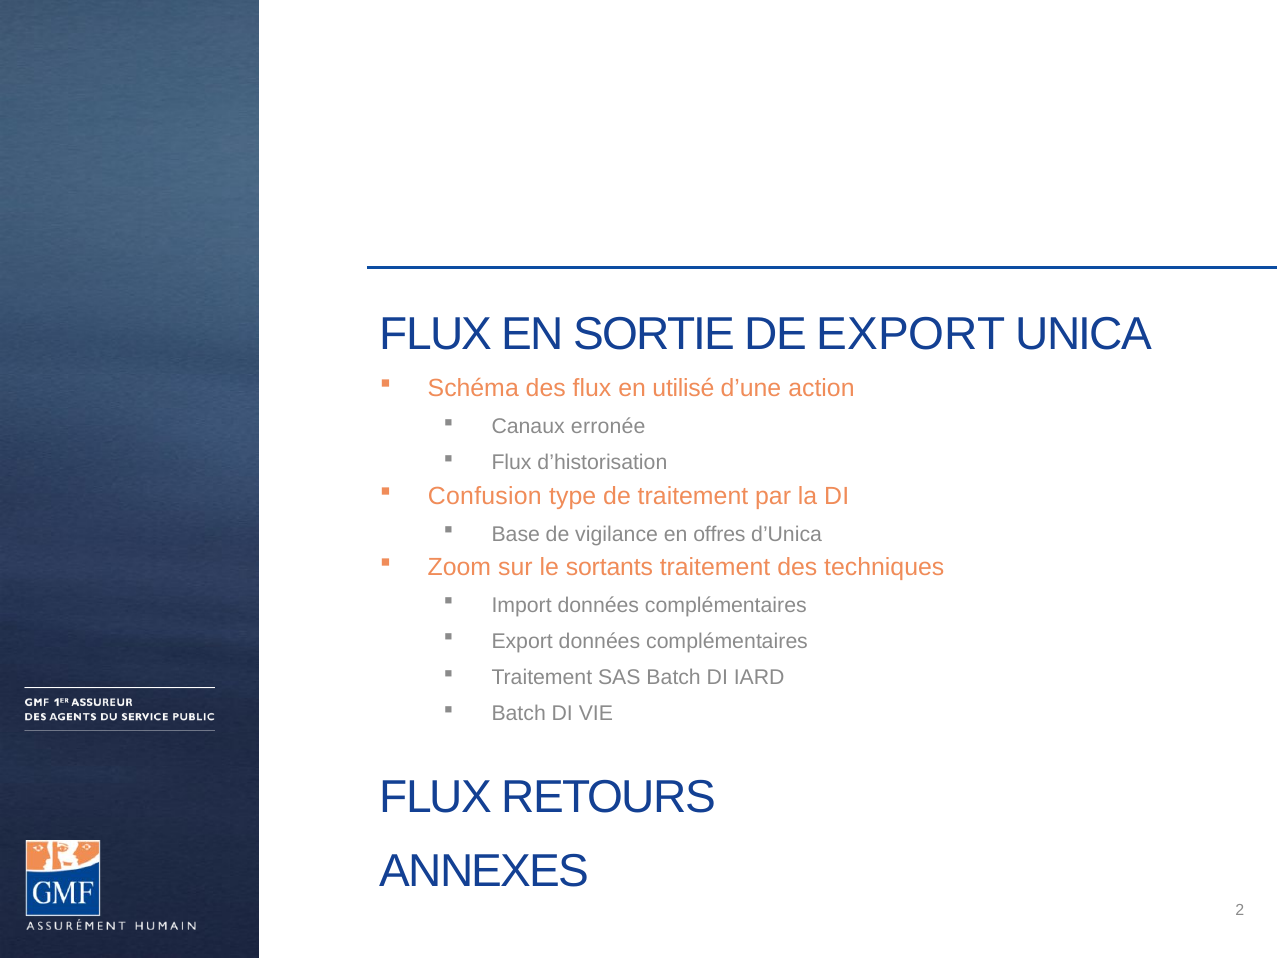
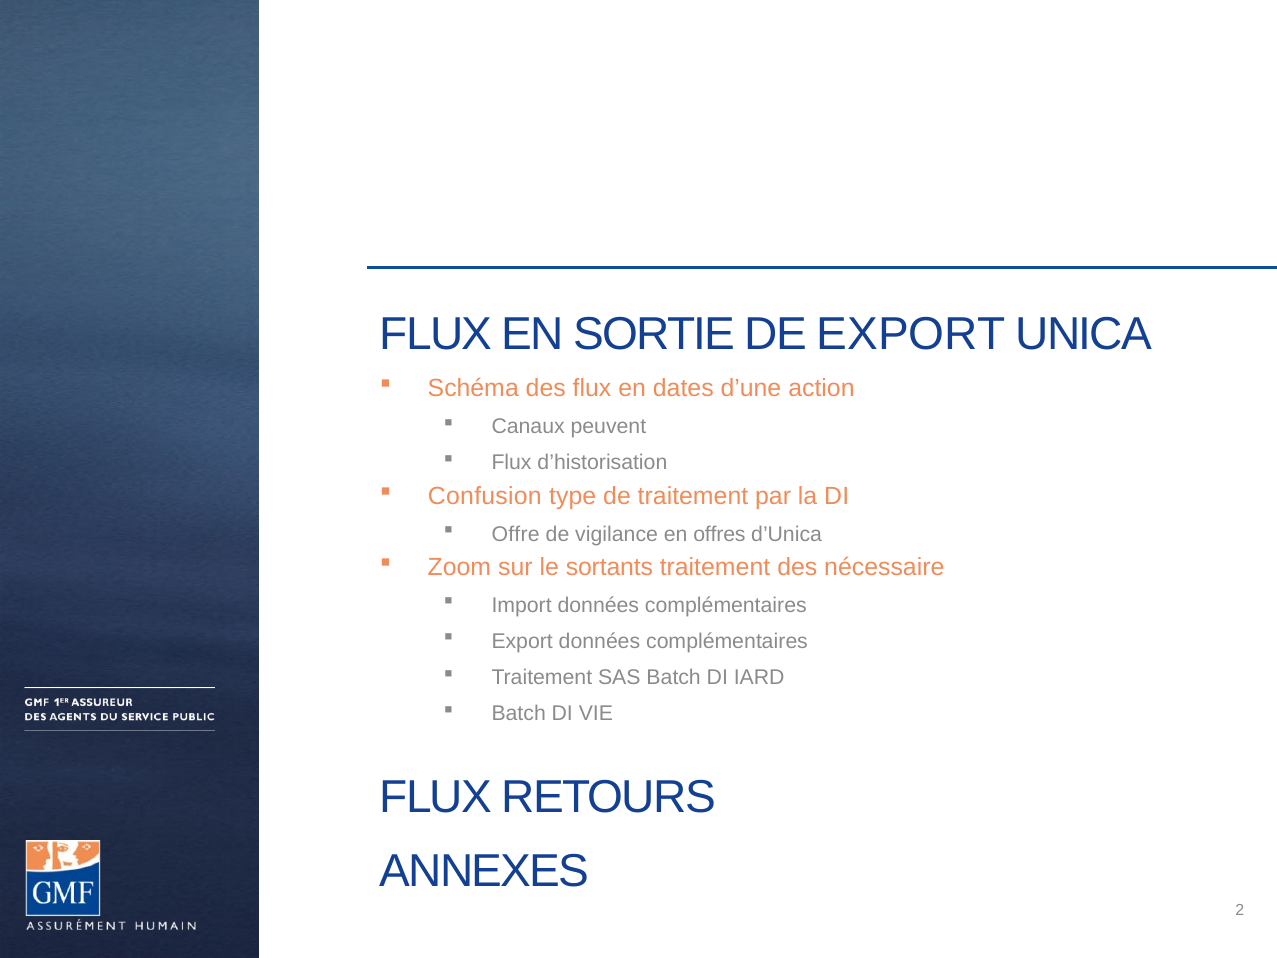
utilisé: utilisé -> dates
erronée: erronée -> peuvent
Base: Base -> Offre
techniques: techniques -> nécessaire
